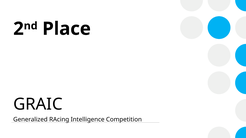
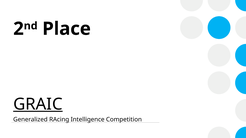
GRAIC underline: none -> present
